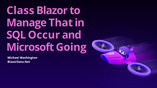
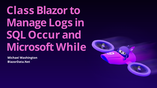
That: That -> Logs
Going: Going -> While
